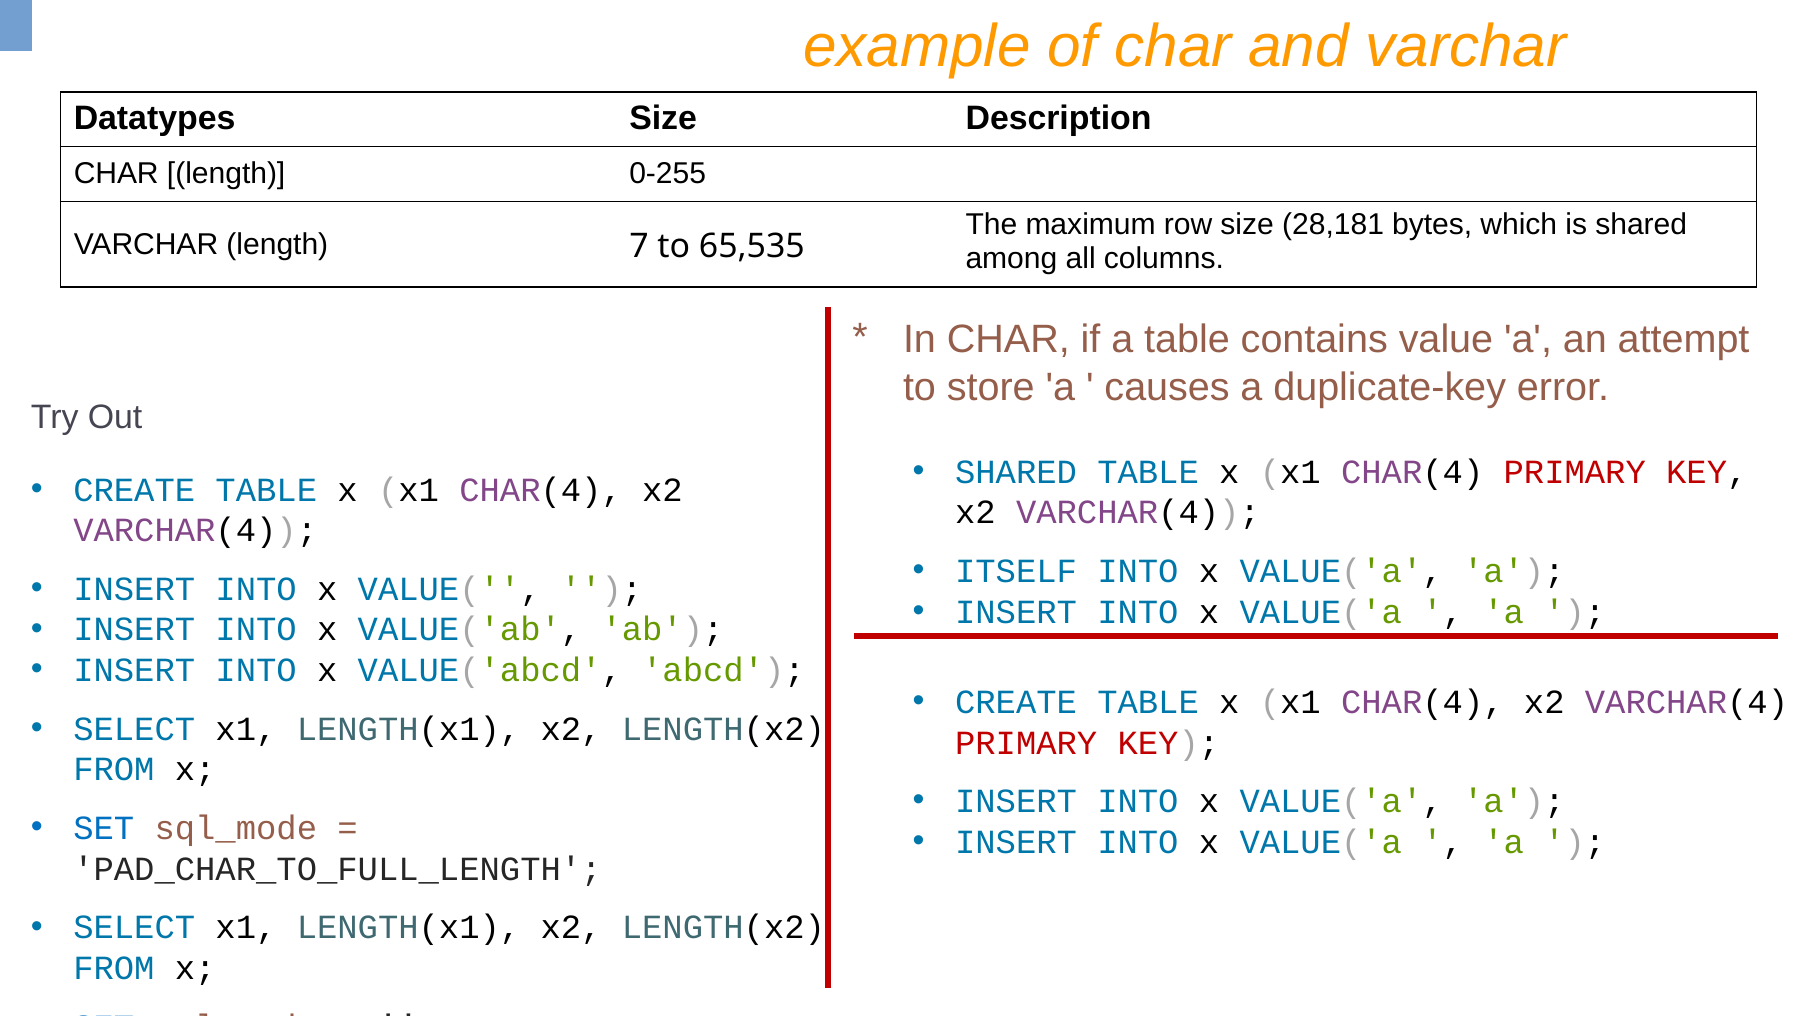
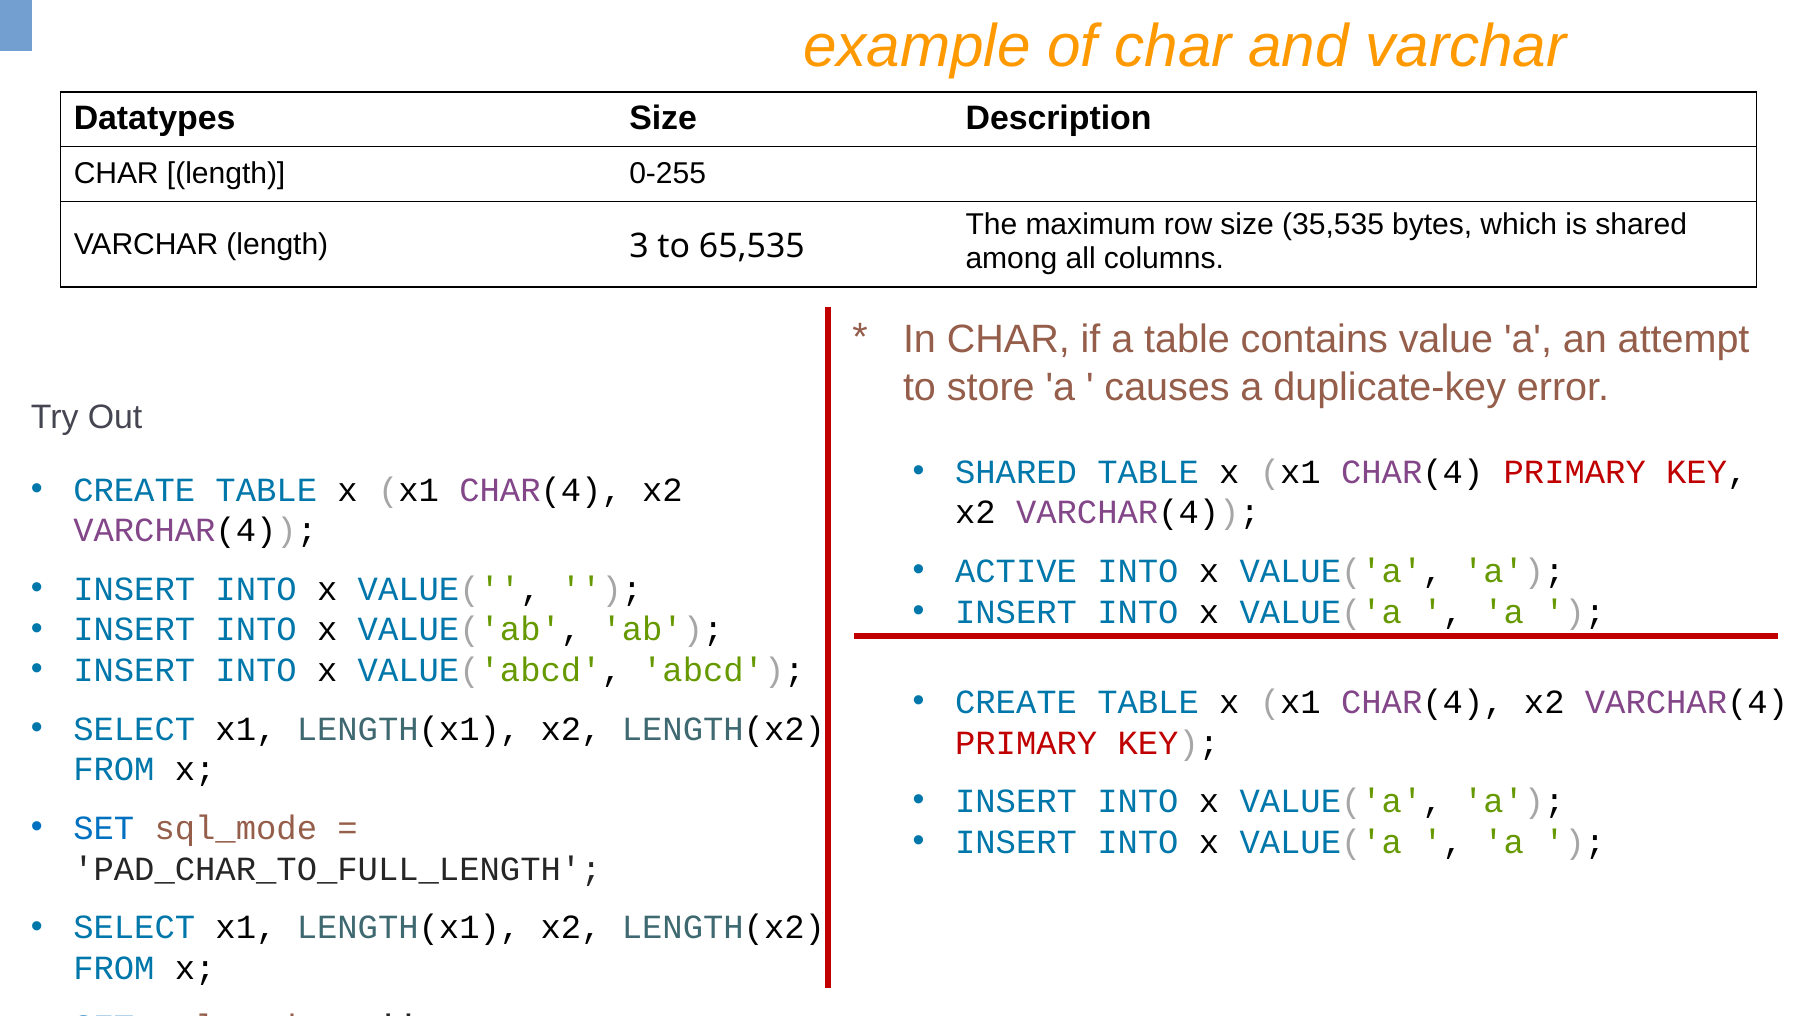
28,181: 28,181 -> 35,535
7: 7 -> 3
ITSELF: ITSELF -> ACTIVE
